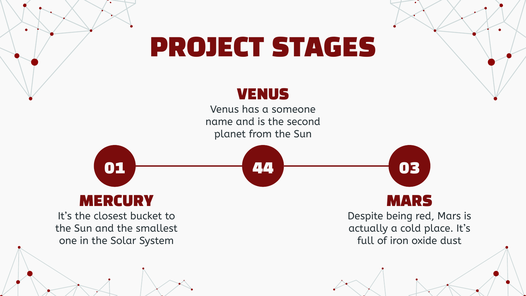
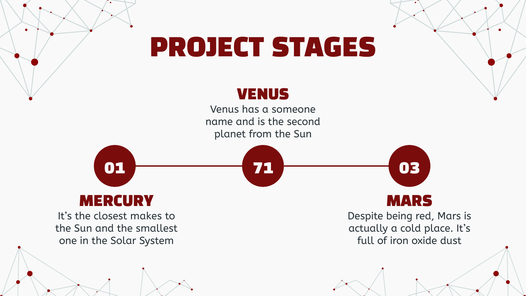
44: 44 -> 71
bucket: bucket -> makes
